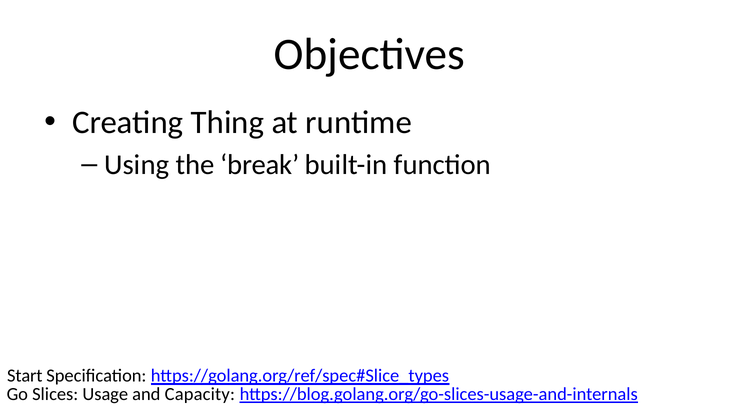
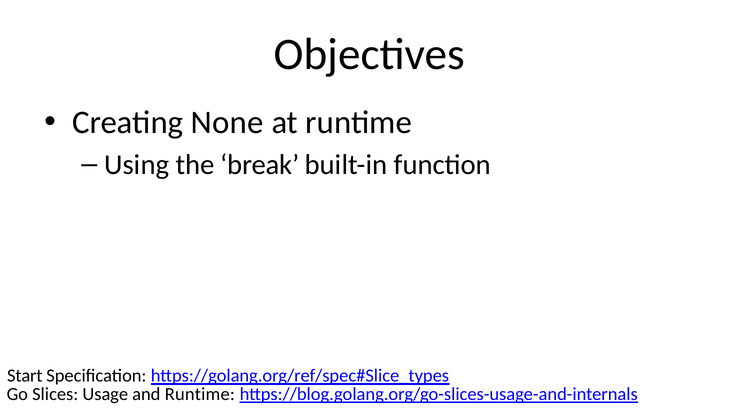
Thing: Thing -> None
and Capacity: Capacity -> Runtime
